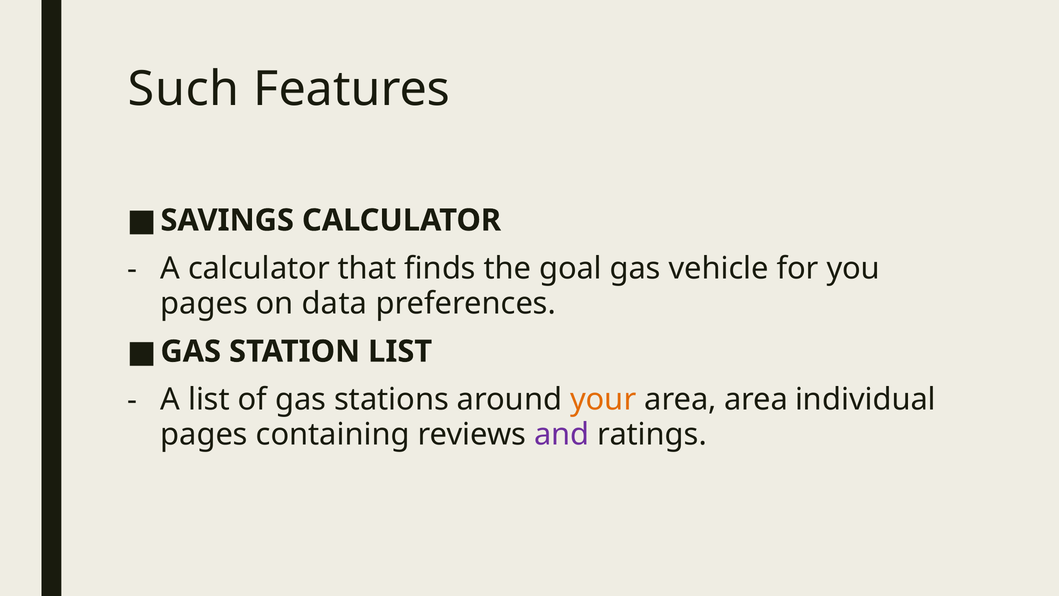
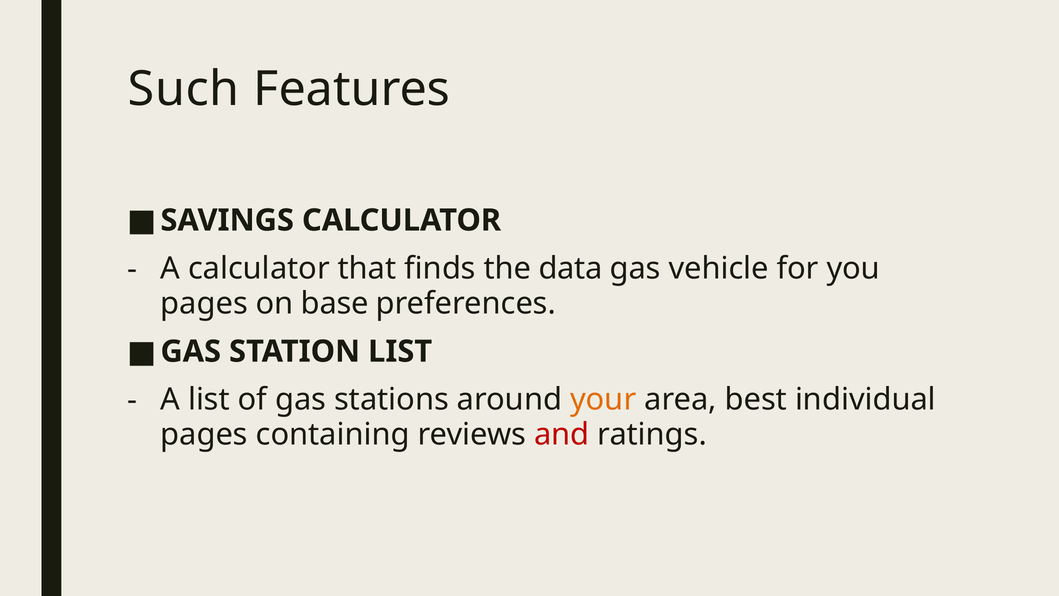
goal: goal -> data
data: data -> base
area area: area -> best
and colour: purple -> red
